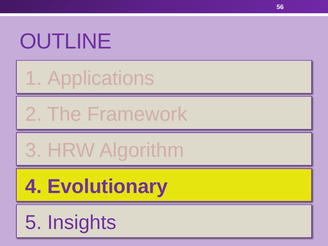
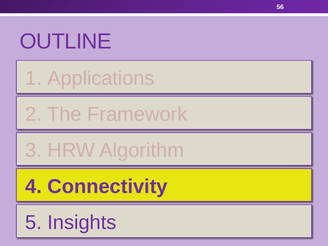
Evolutionary: Evolutionary -> Connectivity
